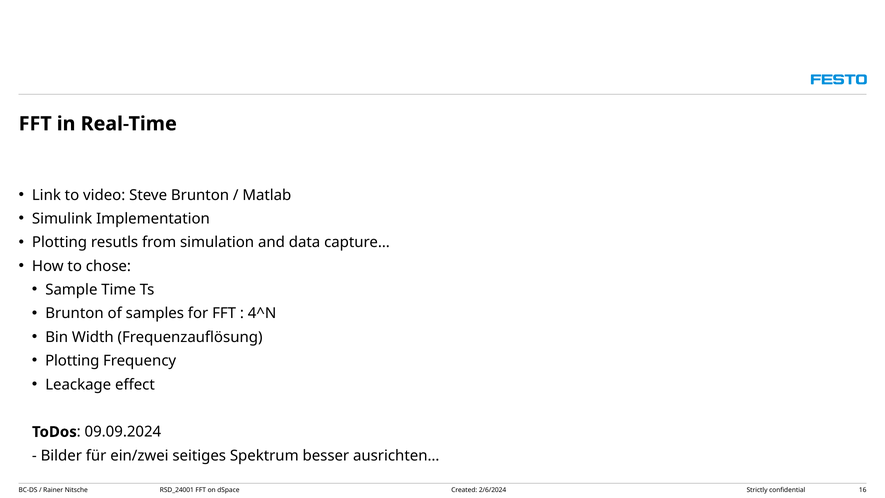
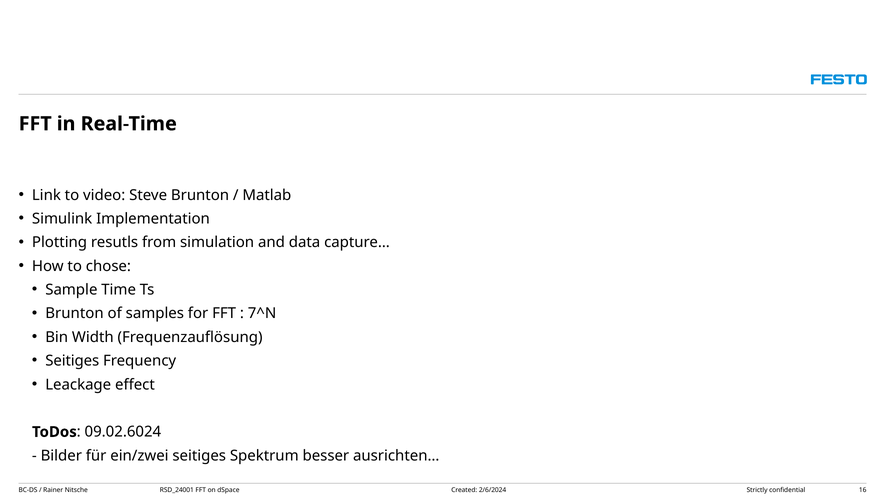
4^N: 4^N -> 7^N
Plotting at (72, 361): Plotting -> Seitiges
09.09.2024: 09.09.2024 -> 09.02.6024
